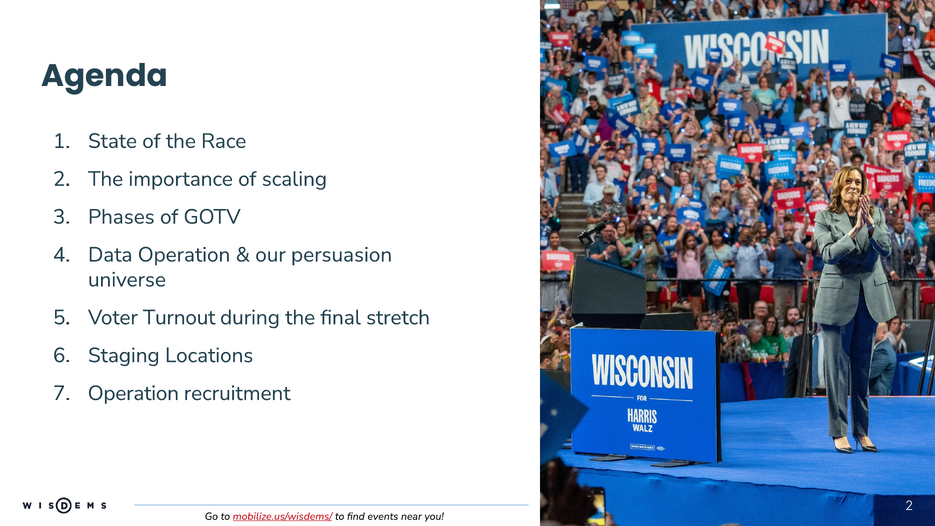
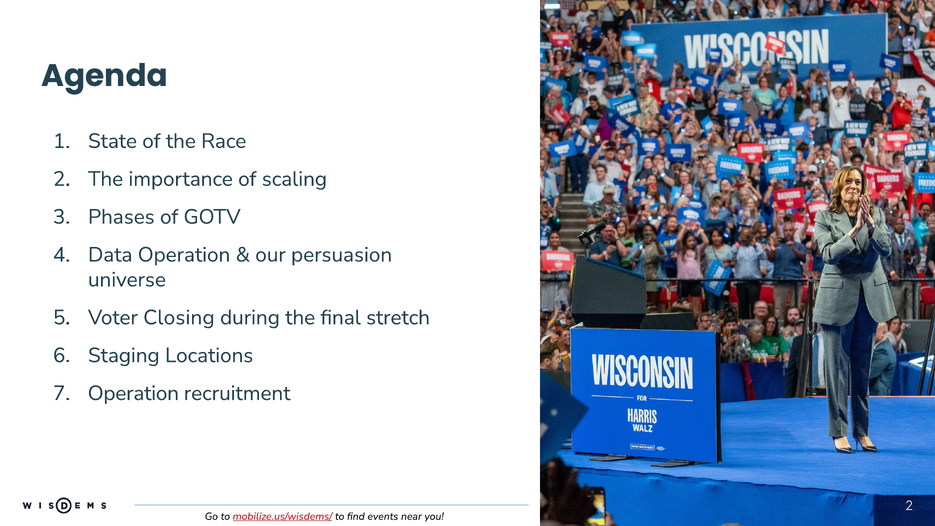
Turnout: Turnout -> Closing
